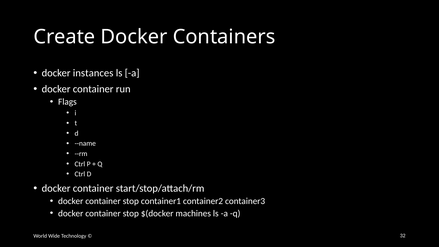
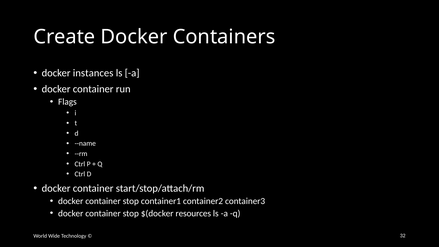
machines: machines -> resources
